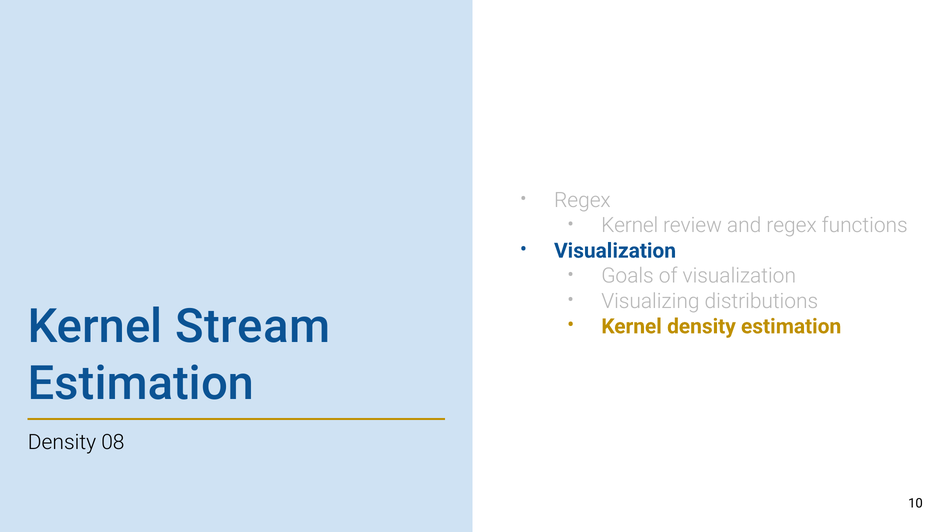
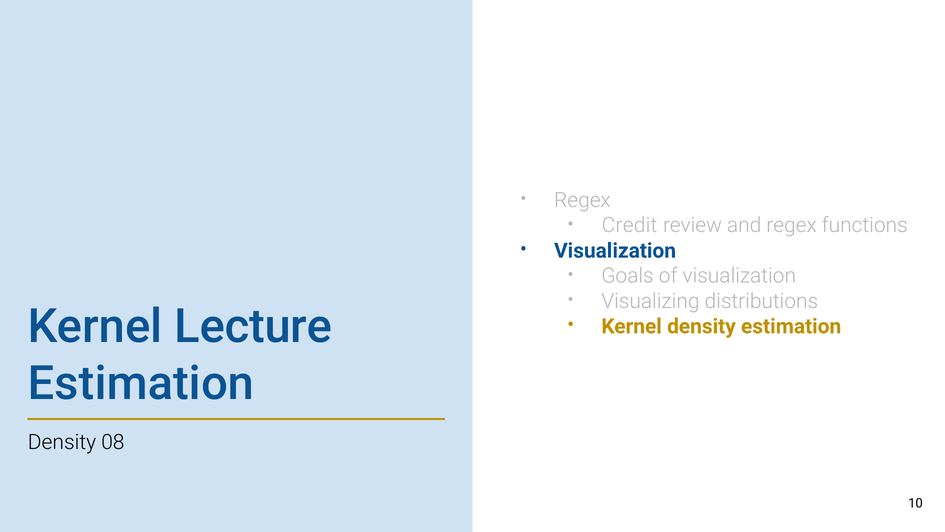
Kernel at (630, 225): Kernel -> Credit
Stream: Stream -> Lecture
